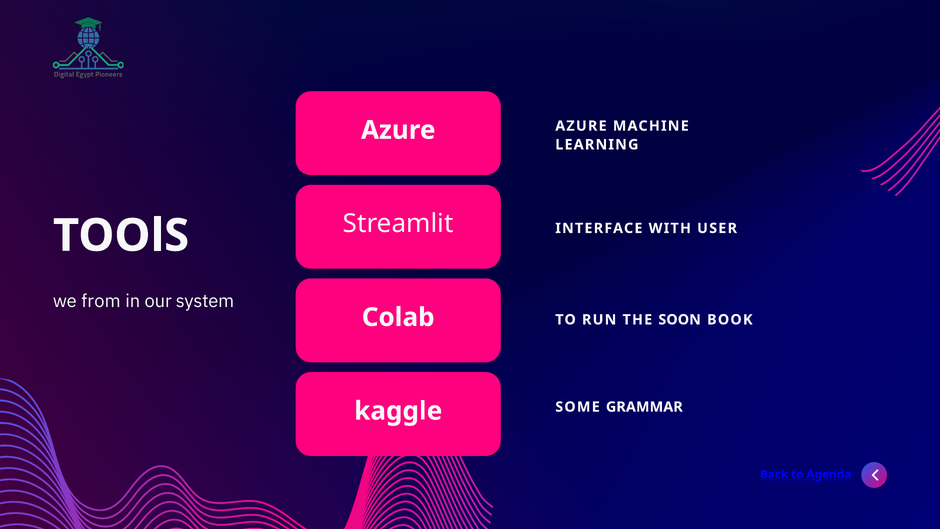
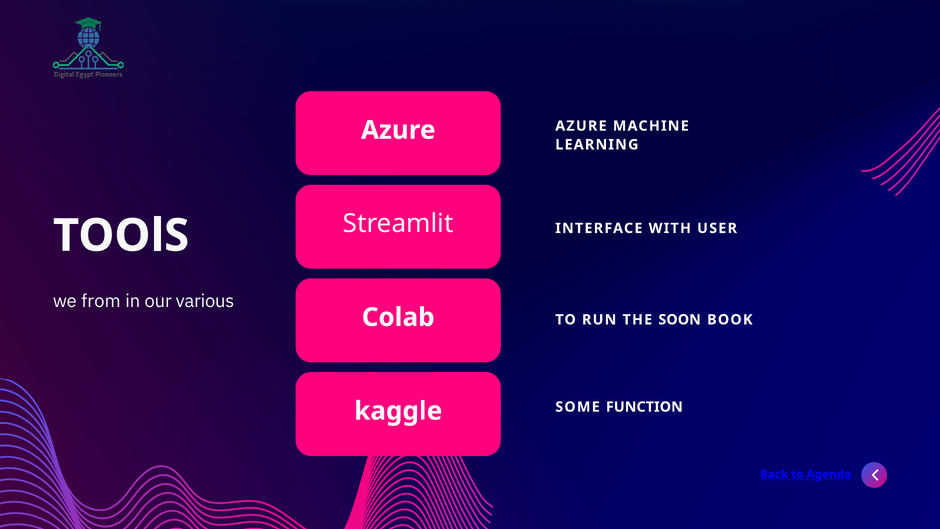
system: system -> various
GRAMMAR: GRAMMAR -> FUNCTION
